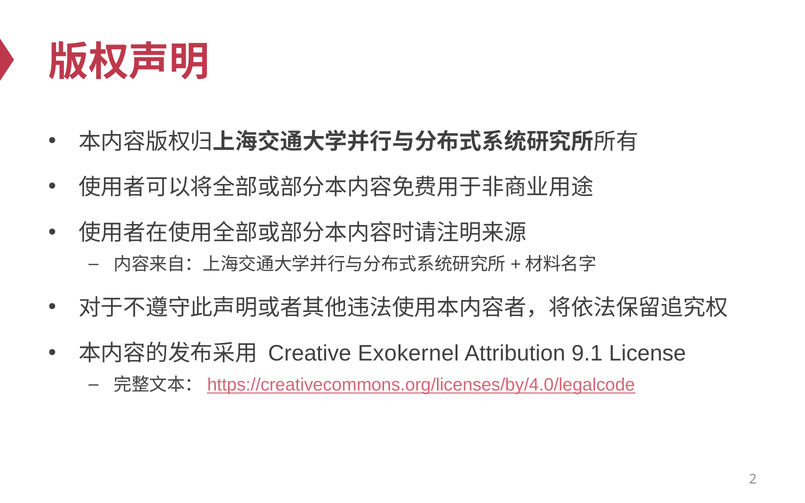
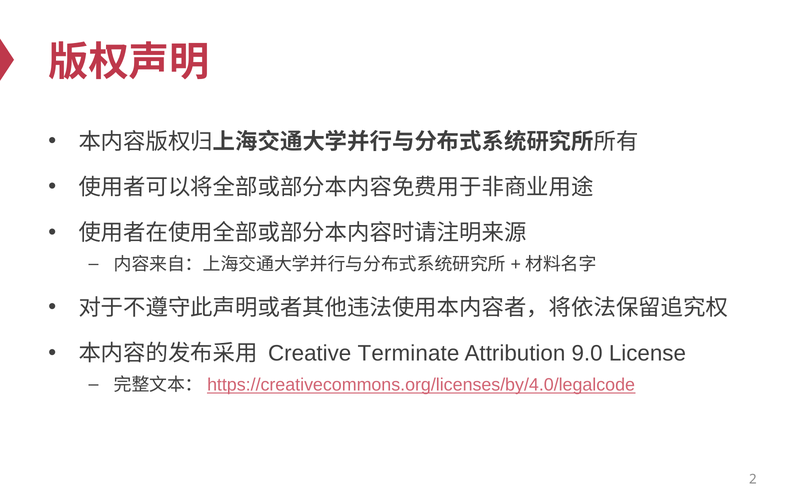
Exokernel: Exokernel -> Terminate
9.1: 9.1 -> 9.0
